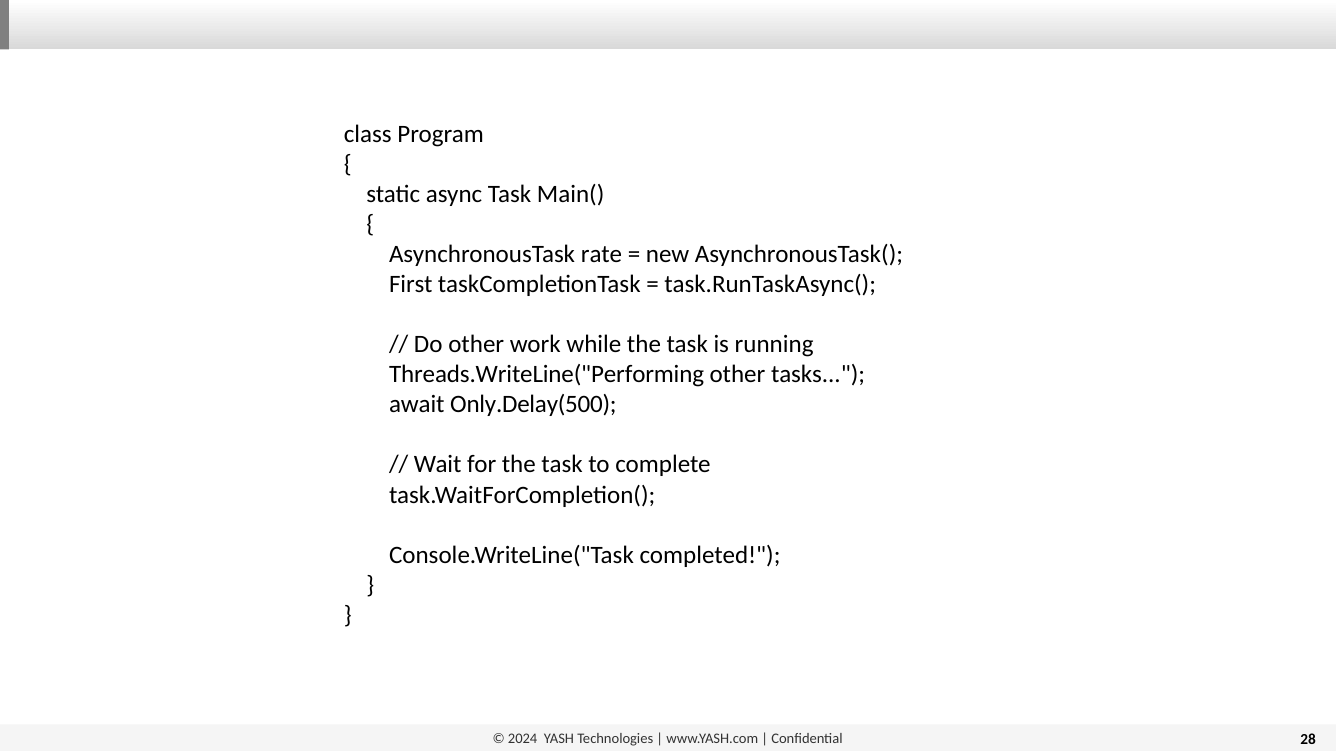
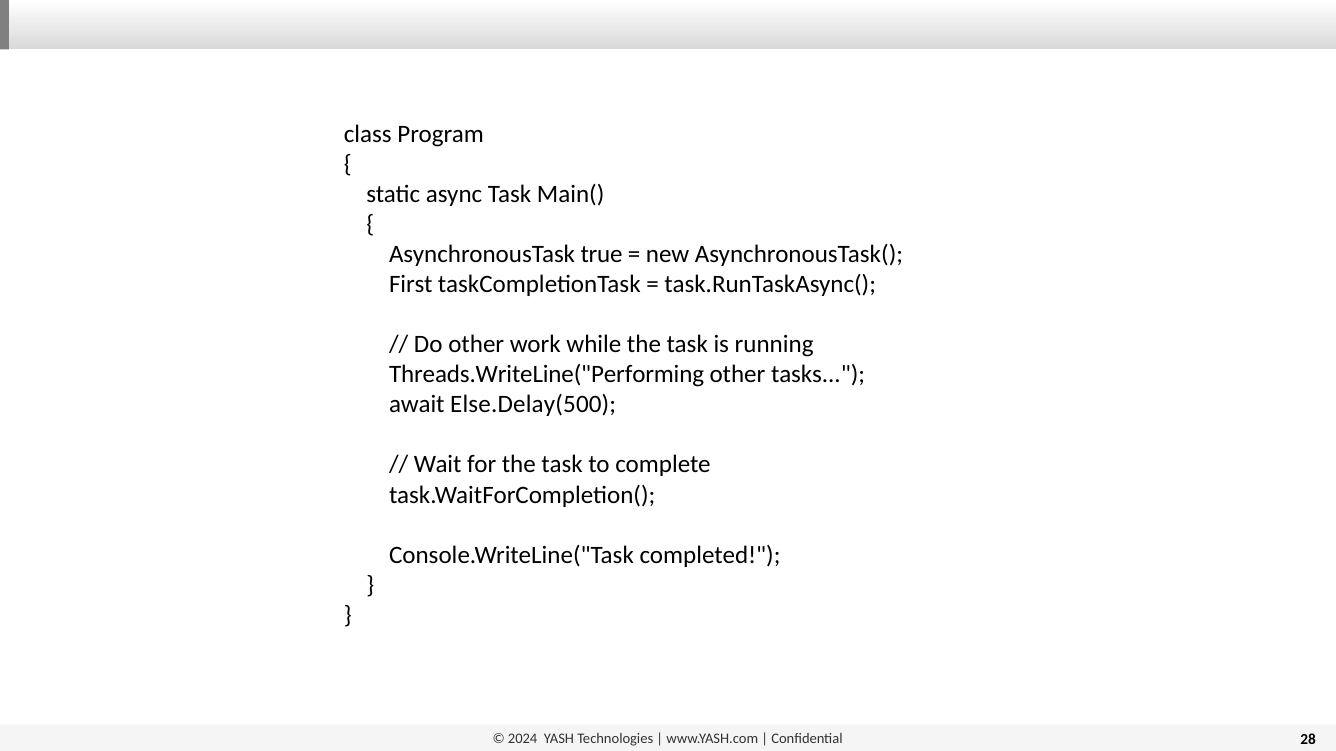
rate: rate -> true
Only.Delay(500: Only.Delay(500 -> Else.Delay(500
